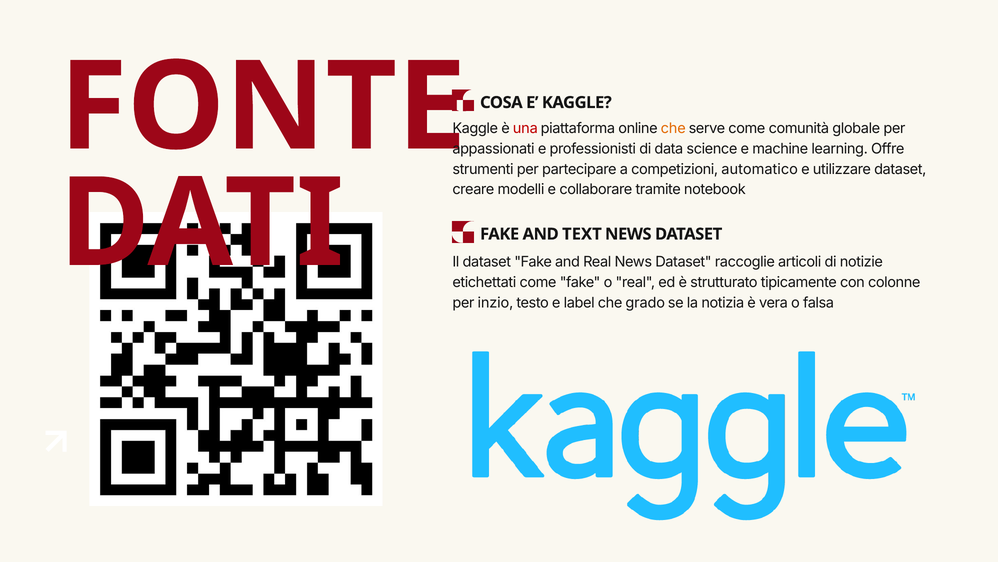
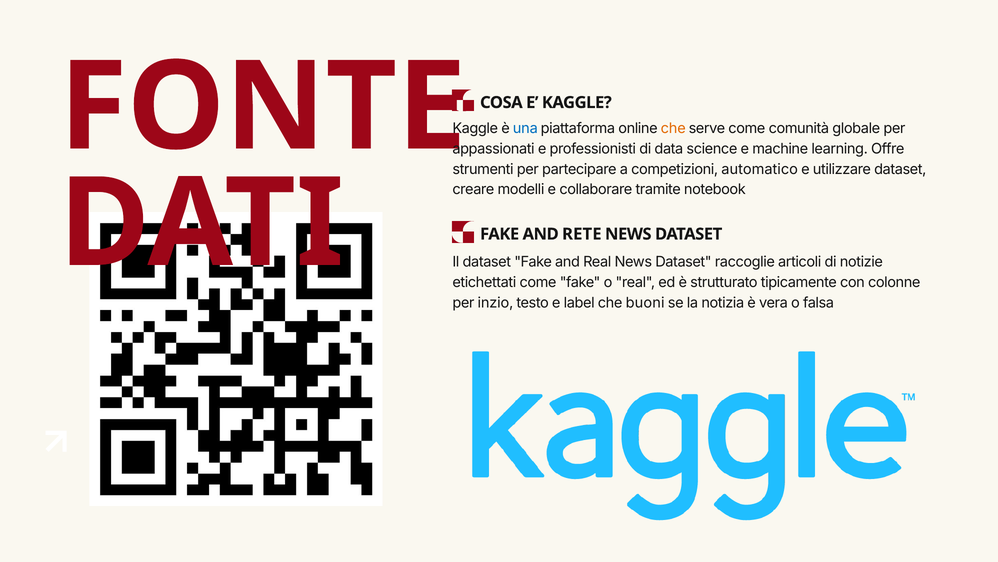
una colour: red -> blue
TEXT: TEXT -> RETE
grado: grado -> buoni
